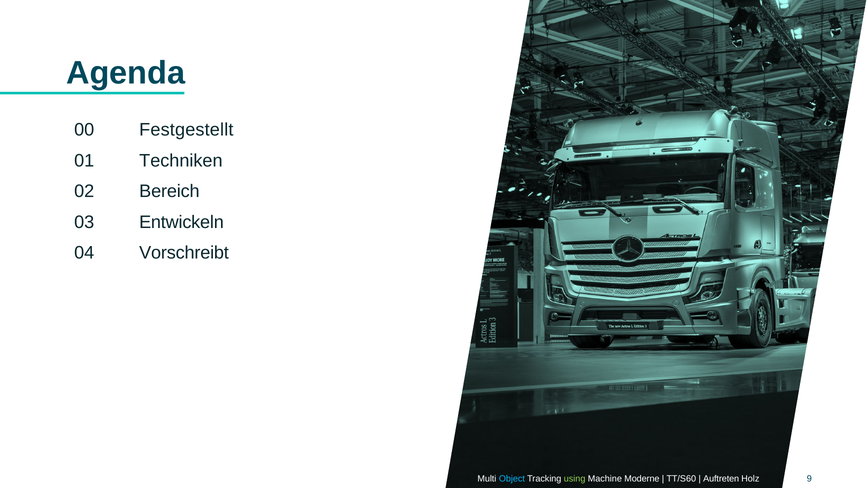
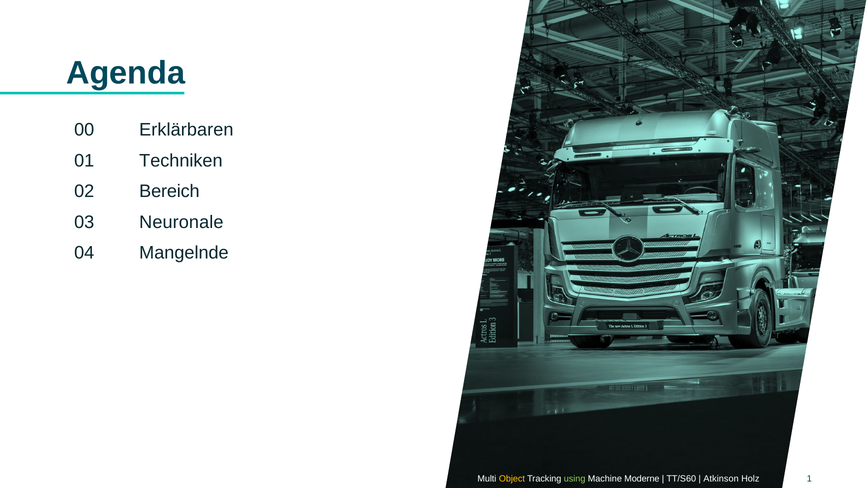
Festgestellt: Festgestellt -> Erklärbaren
Entwickeln: Entwickeln -> Neuronale
Vorschreibt: Vorschreibt -> Mangelnde
Object colour: light blue -> yellow
Auftreten: Auftreten -> Atkinson
9: 9 -> 1
